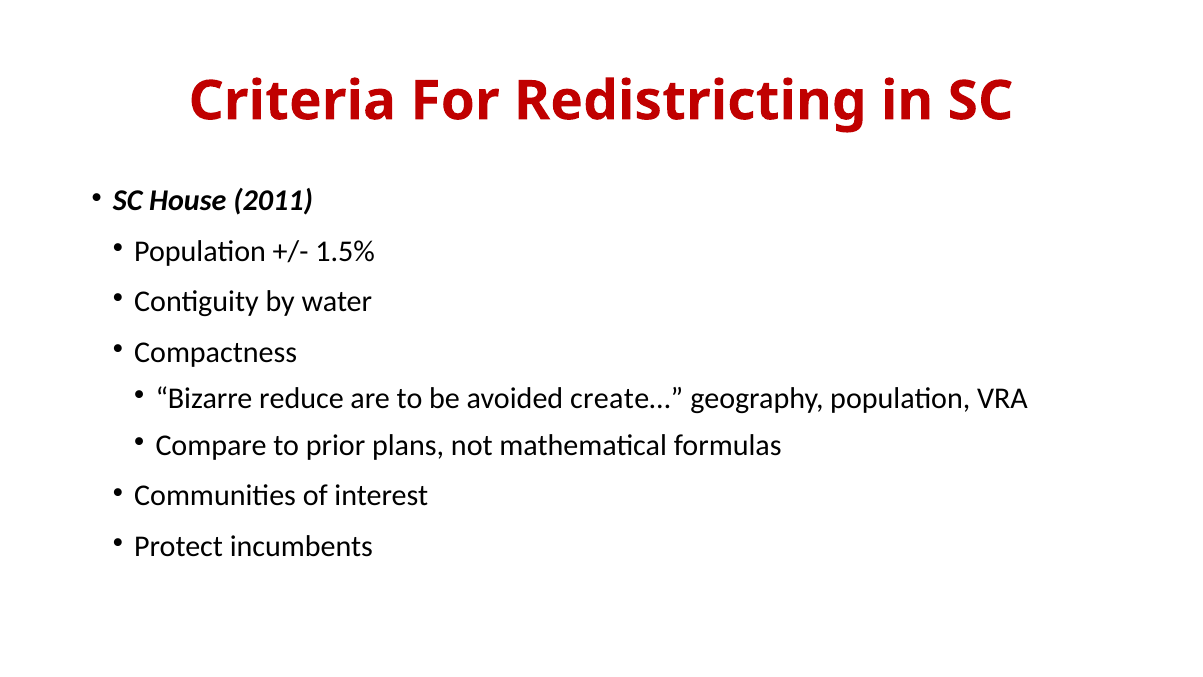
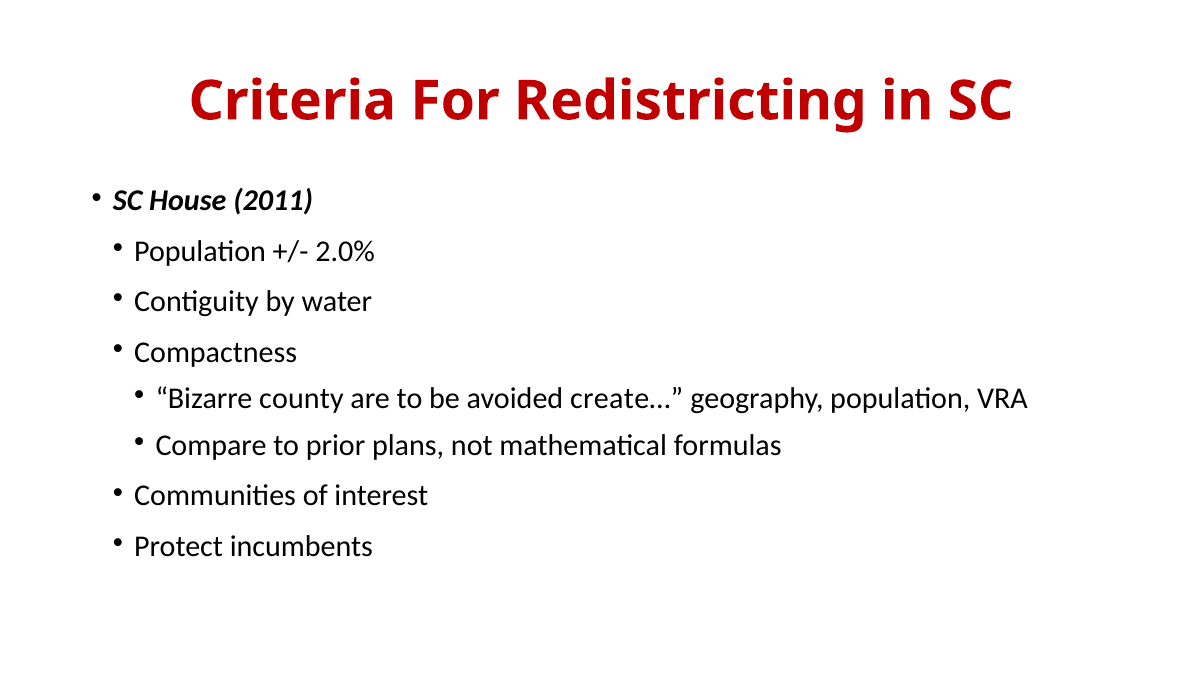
1.5%: 1.5% -> 2.0%
reduce: reduce -> county
